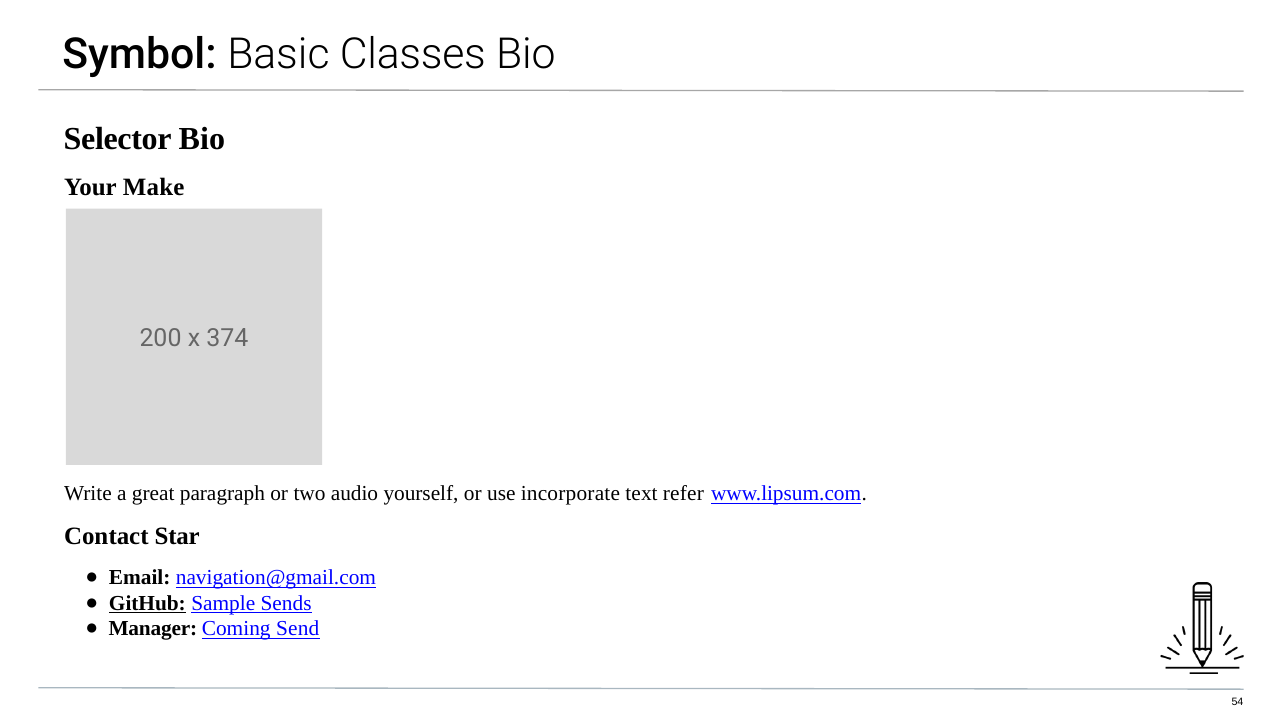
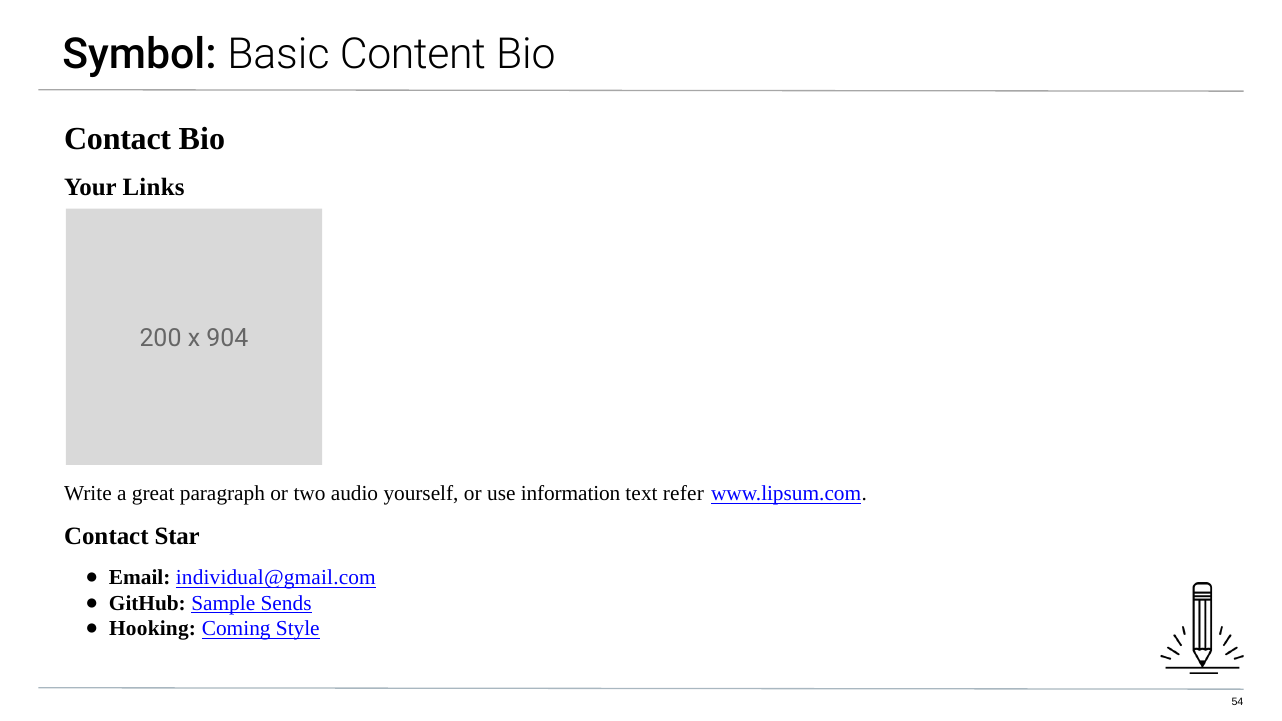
Classes: Classes -> Content
Selector at (118, 139): Selector -> Contact
Make: Make -> Links
374: 374 -> 904
incorporate: incorporate -> information
navigation@gmail.com: navigation@gmail.com -> individual@gmail.com
GitHub underline: present -> none
Manager: Manager -> Hooking
Send: Send -> Style
